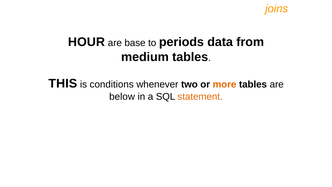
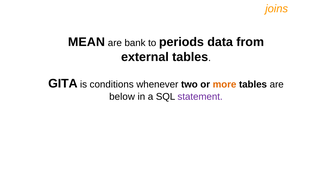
HOUR: HOUR -> MEAN
base: base -> bank
medium: medium -> external
THIS: THIS -> GITA
statement colour: orange -> purple
